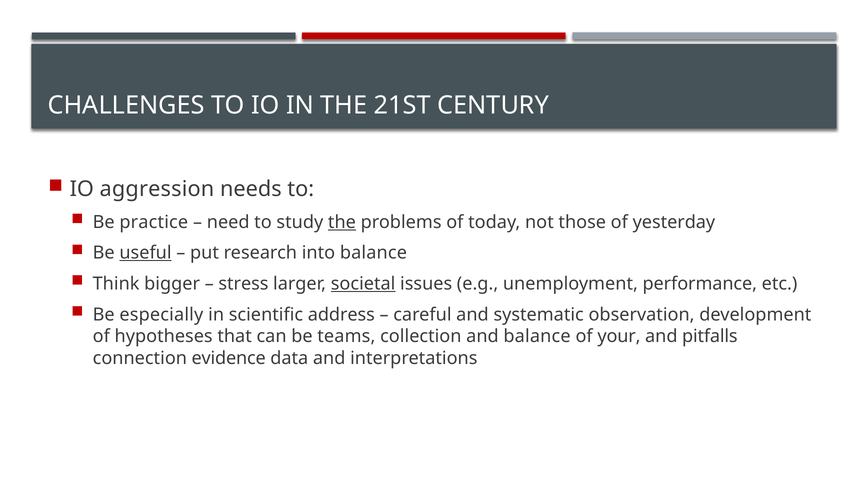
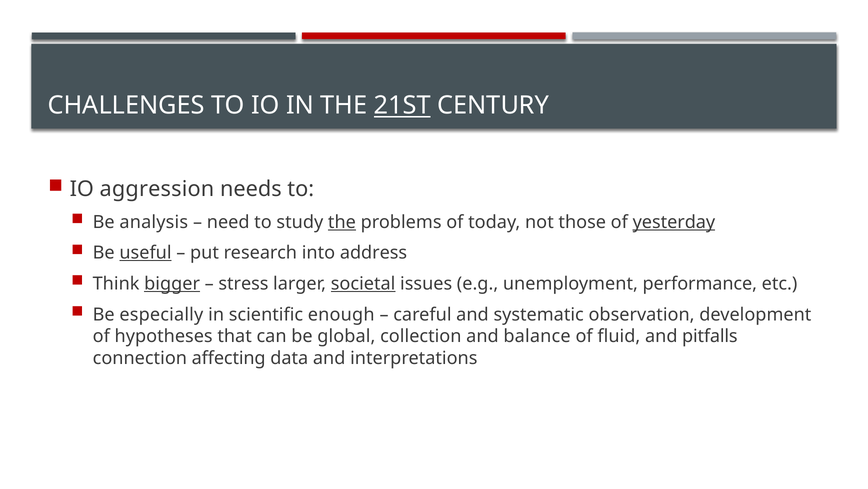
21ST underline: none -> present
practice: practice -> analysis
yesterday underline: none -> present
into balance: balance -> address
bigger underline: none -> present
address: address -> enough
teams: teams -> global
your: your -> fluid
evidence: evidence -> affecting
